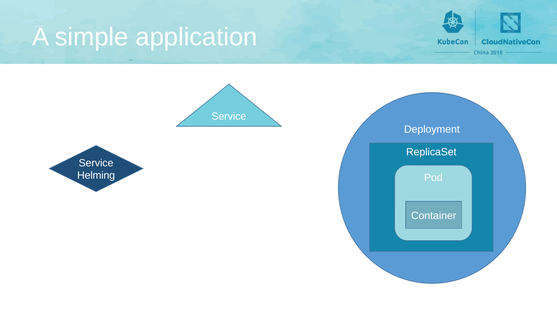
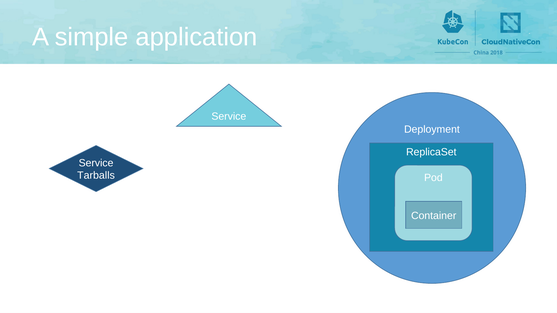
Helming: Helming -> Tarballs
